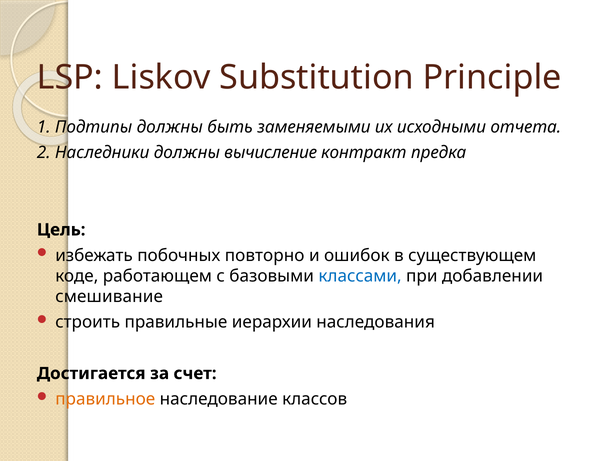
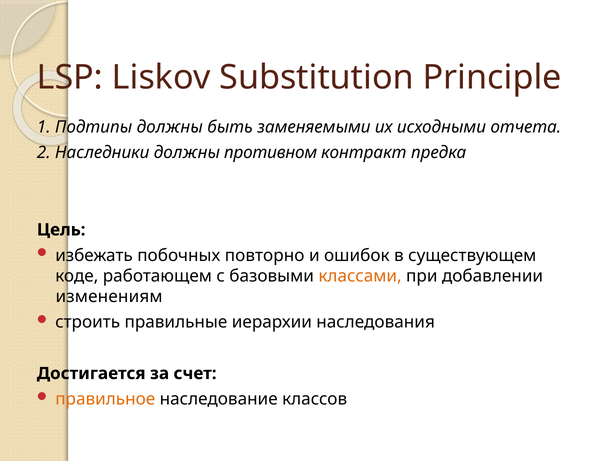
вычисление: вычисление -> противном
классами colour: blue -> orange
смешивание: смешивание -> изменениям
